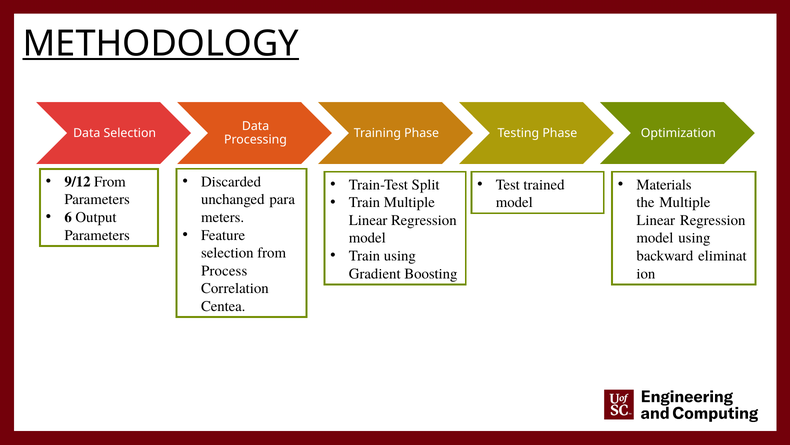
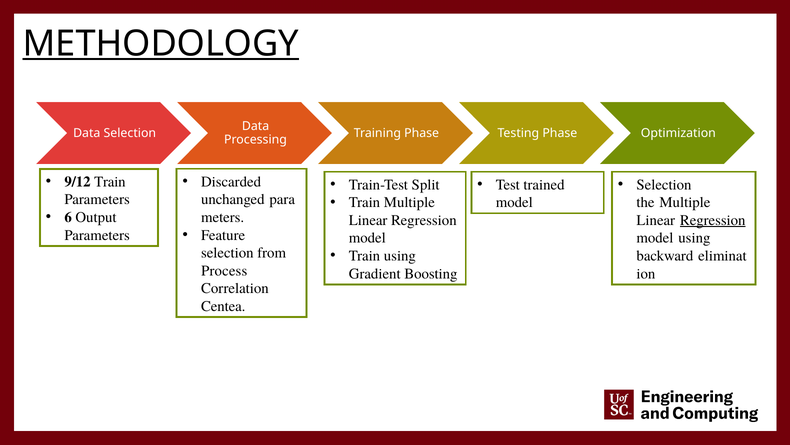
9/12 From: From -> Train
Materials at (664, 184): Materials -> Selection
Regression at (713, 220) underline: none -> present
